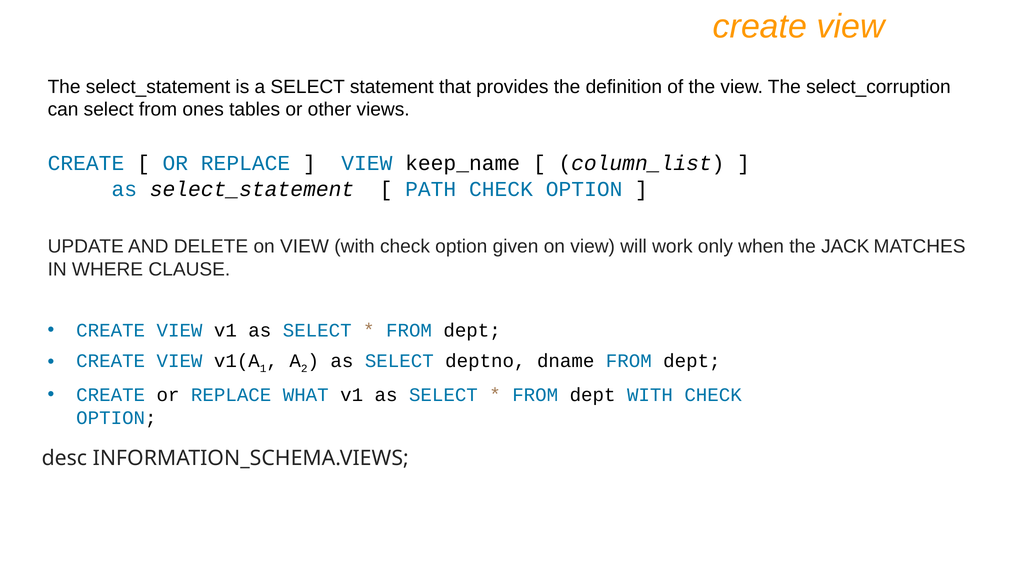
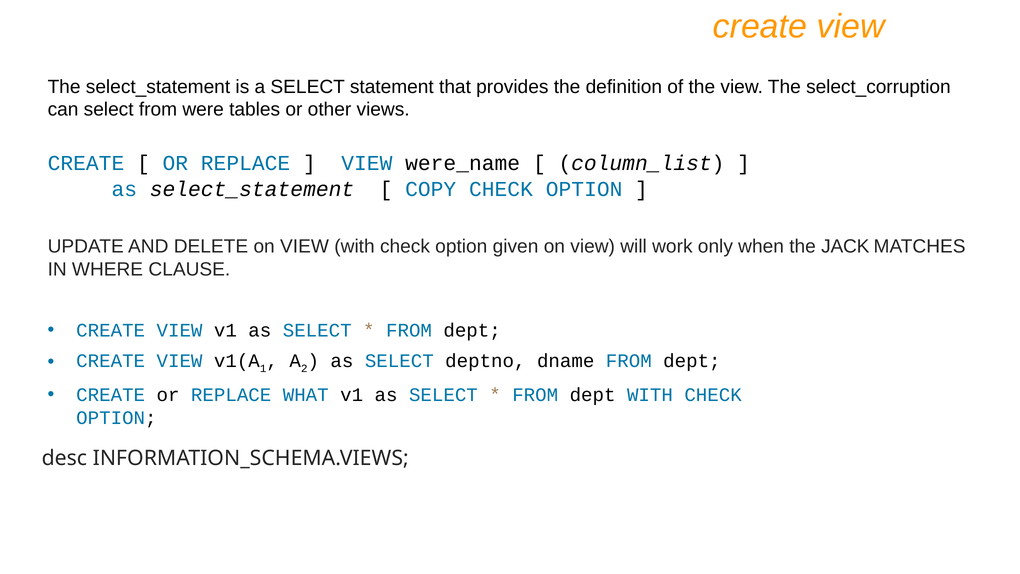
ones: ones -> were
keep_name: keep_name -> were_name
PATH: PATH -> COPY
